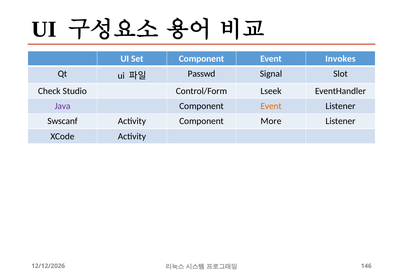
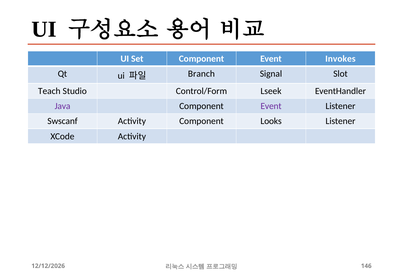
Passwd: Passwd -> Branch
Check: Check -> Teach
Event at (271, 106) colour: orange -> purple
More: More -> Looks
